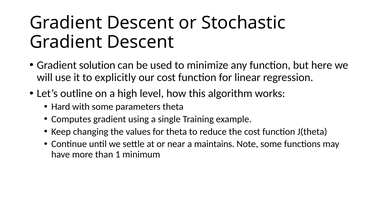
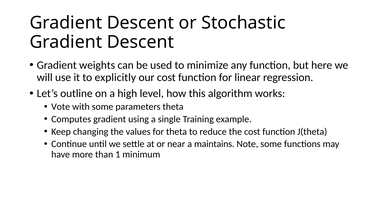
solution: solution -> weights
Hard: Hard -> Vote
